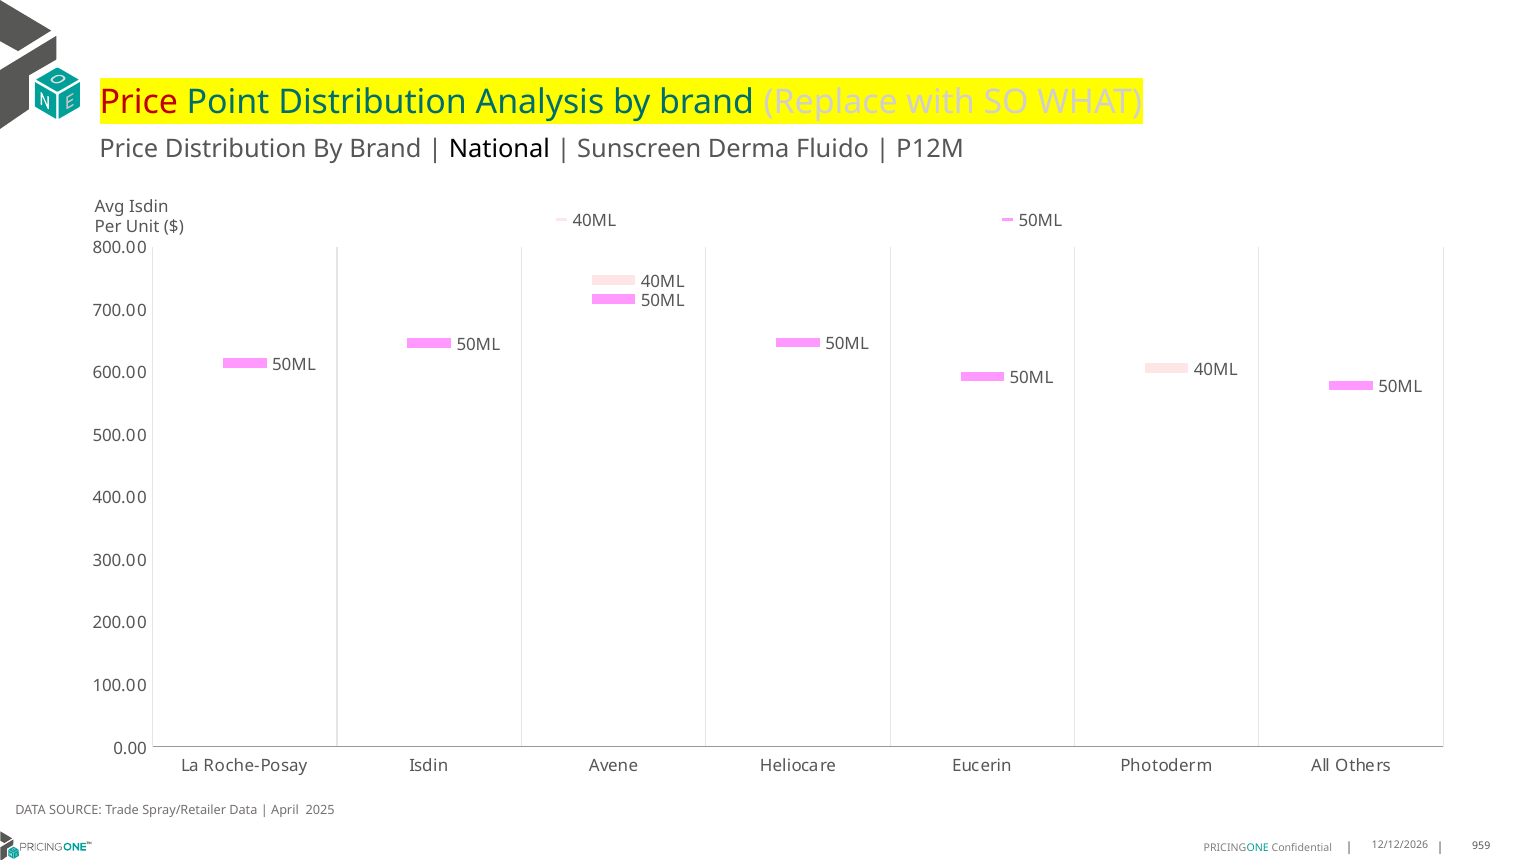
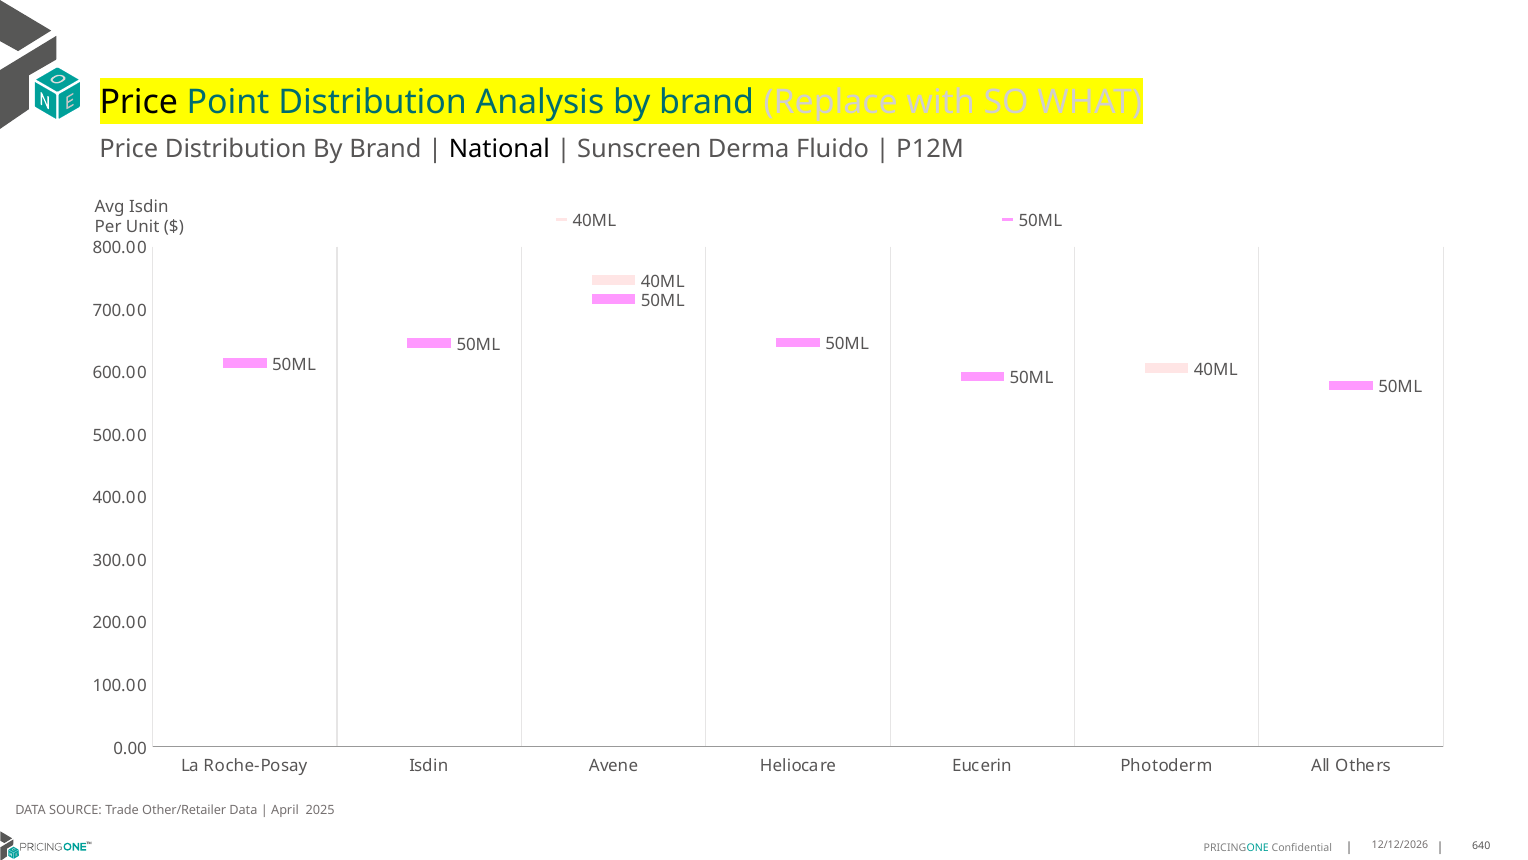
Price at (139, 103) colour: red -> black
Spray/Retailer: Spray/Retailer -> Other/Retailer
959: 959 -> 640
